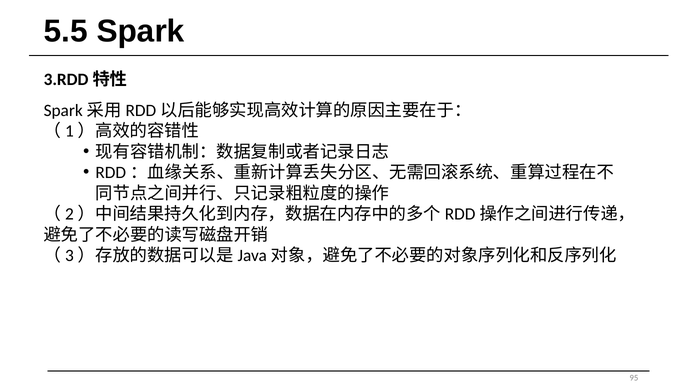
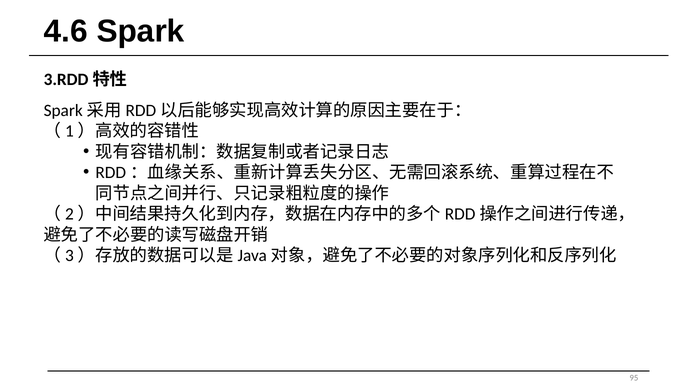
5.5: 5.5 -> 4.6
